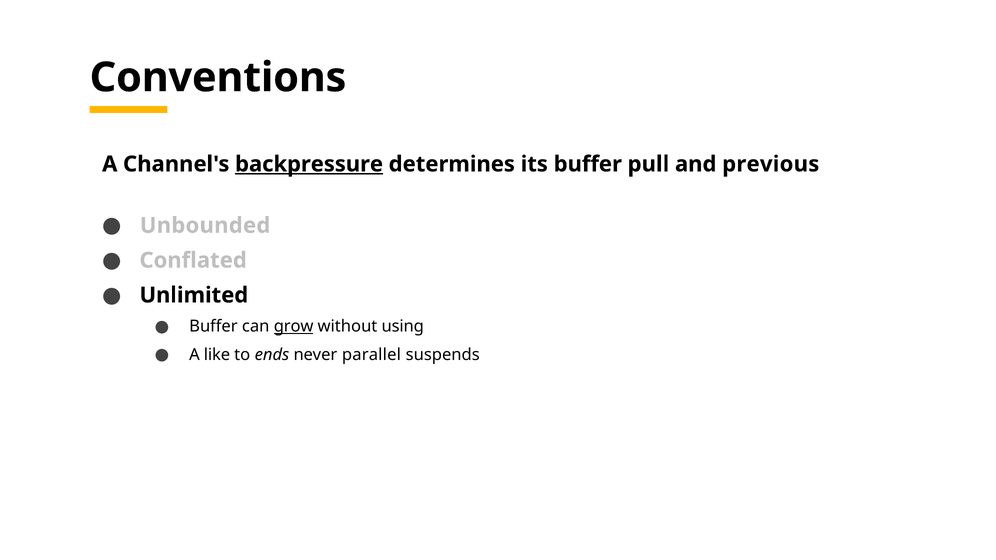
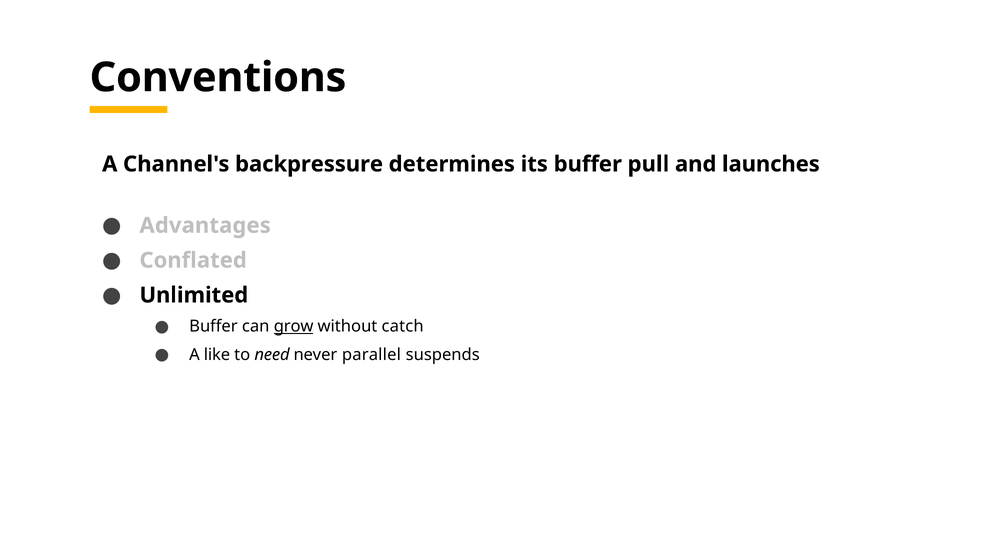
backpressure underline: present -> none
previous: previous -> launches
Unbounded: Unbounded -> Advantages
using: using -> catch
ends: ends -> need
